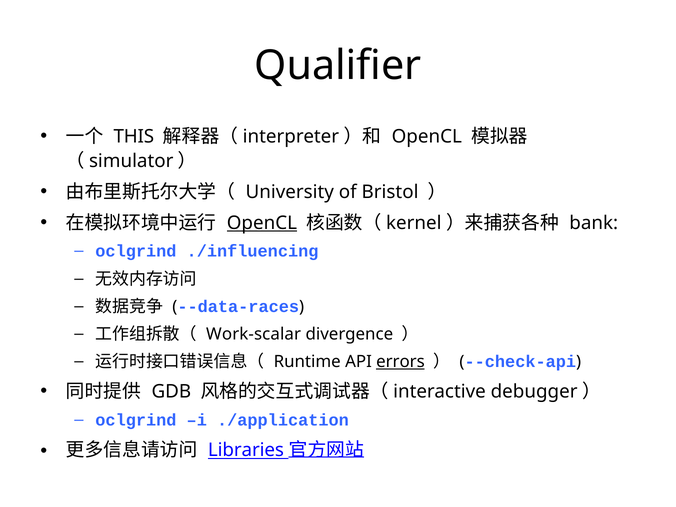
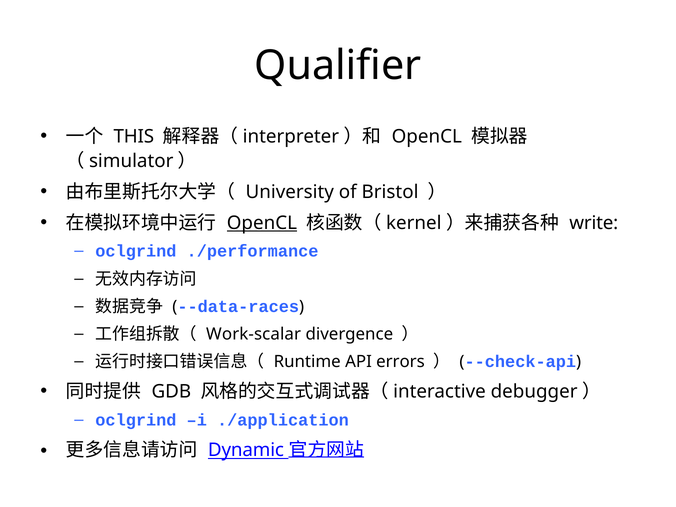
bank: bank -> write
./influencing: ./influencing -> ./performance
errors underline: present -> none
Libraries: Libraries -> Dynamic
